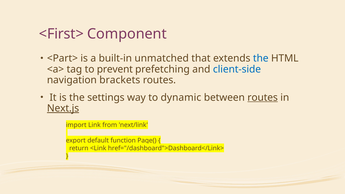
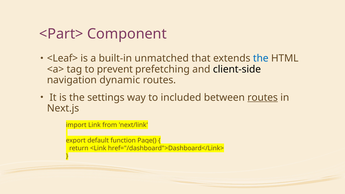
<First>: <First> -> <Part>
<Part>: <Part> -> <Leaf>
client-side colour: blue -> black
brackets: brackets -> dynamic
dynamic: dynamic -> included
Next.js underline: present -> none
